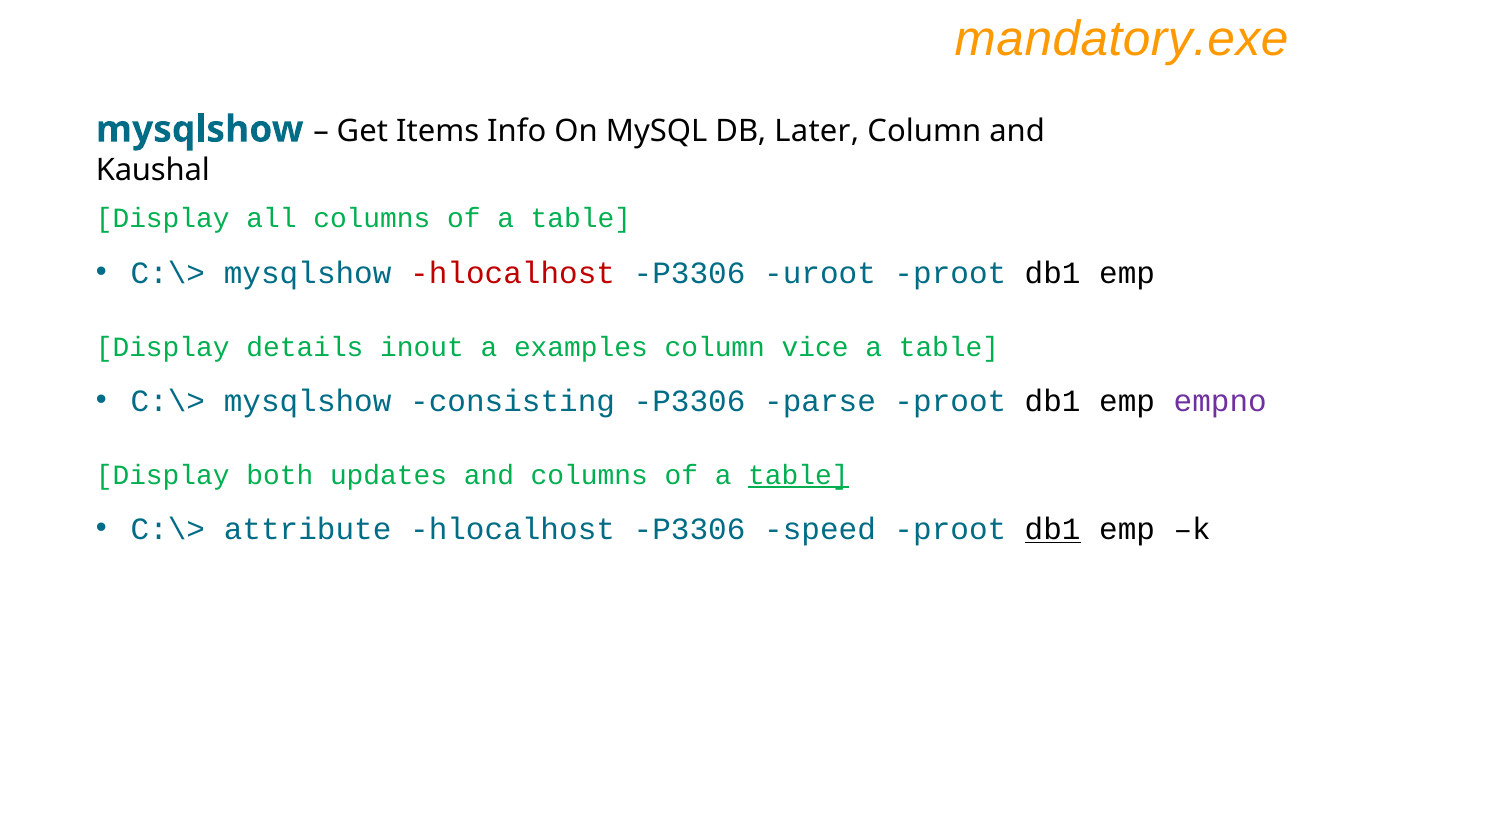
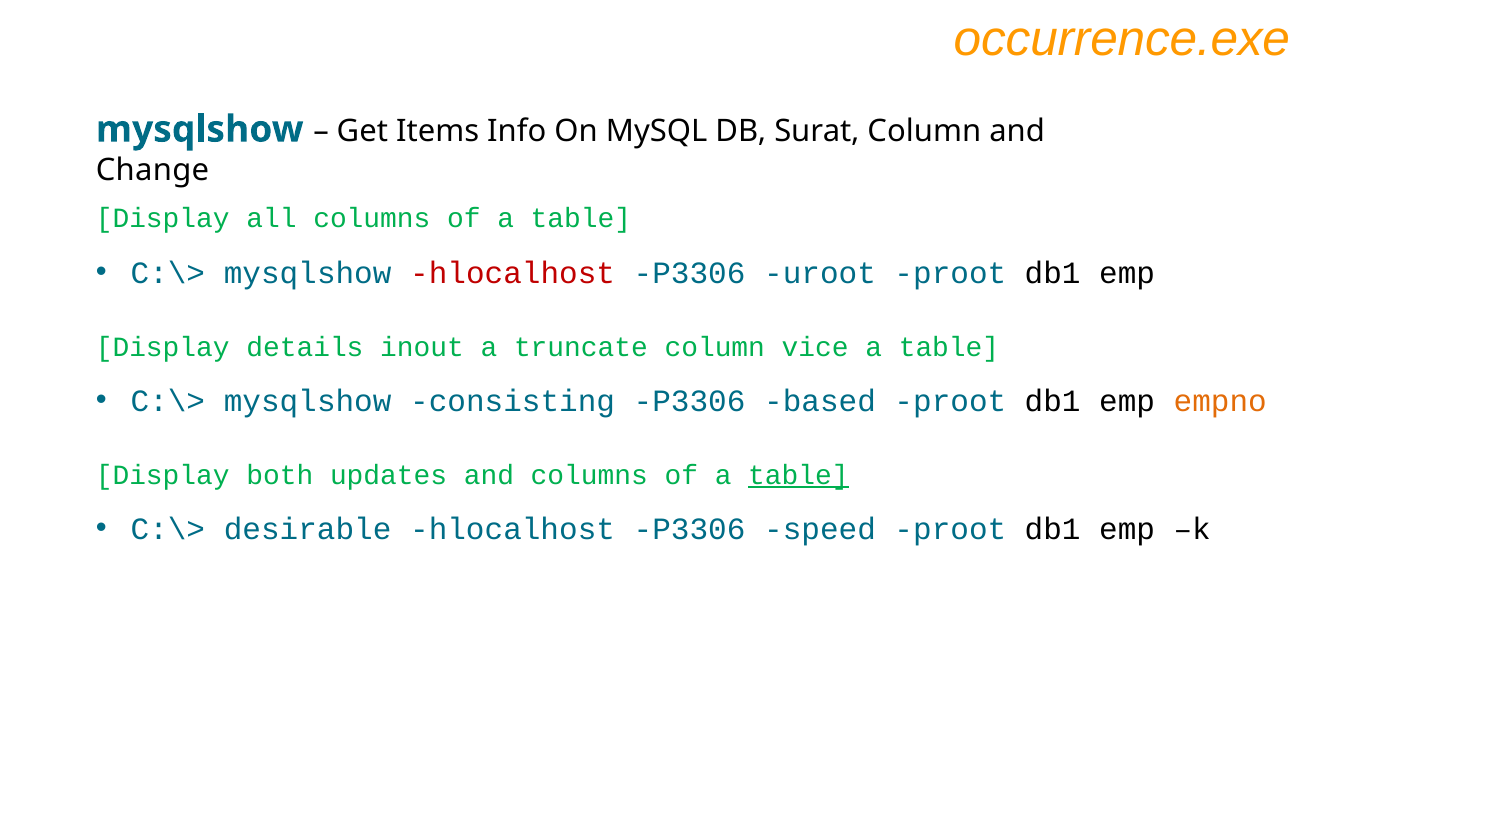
mandatory.exe: mandatory.exe -> occurrence.exe
Later: Later -> Surat
Kaushal: Kaushal -> Change
examples: examples -> truncate
parse: parse -> based
empno colour: purple -> orange
attribute: attribute -> desirable
db1 at (1053, 529) underline: present -> none
